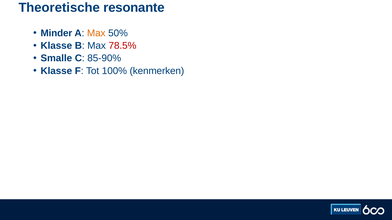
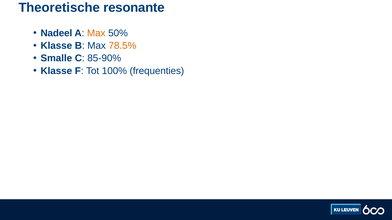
Minder: Minder -> Nadeel
78.5% colour: red -> orange
kenmerken: kenmerken -> frequenties
